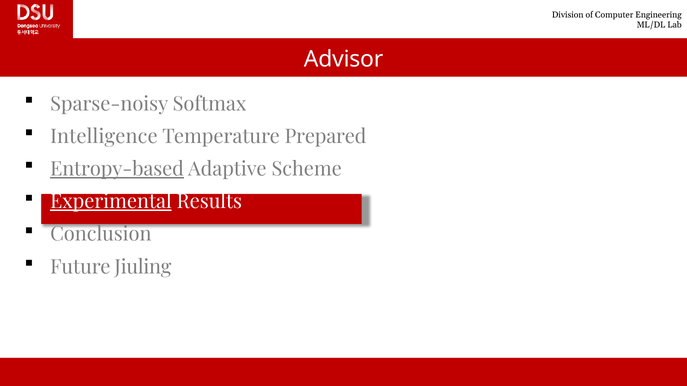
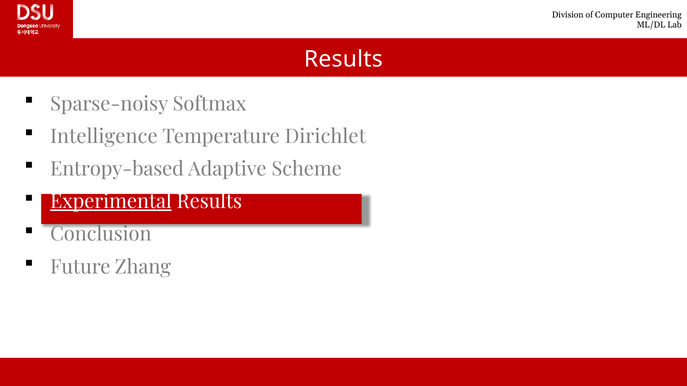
Advisor at (344, 59): Advisor -> Results
Prepared: Prepared -> Dirichlet
Entropy-based underline: present -> none
Jiuling: Jiuling -> Zhang
